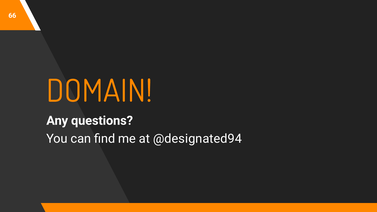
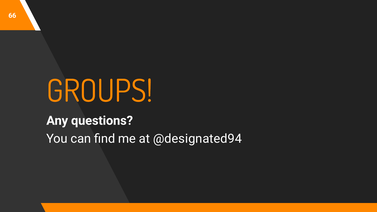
DOMAIN: DOMAIN -> GROUPS
